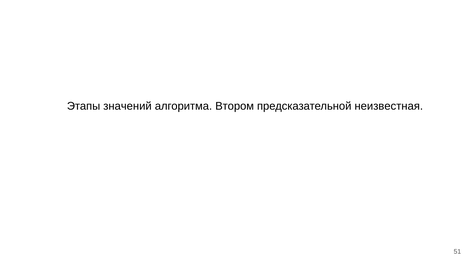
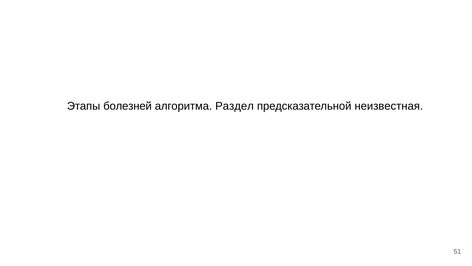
значений: значений -> болезней
Втором: Втором -> Раздел
